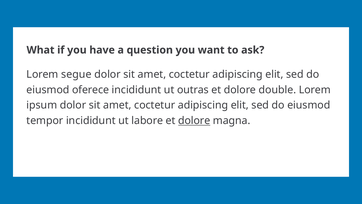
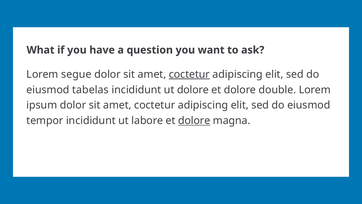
coctetur at (189, 74) underline: none -> present
oferece: oferece -> tabelas
ut outras: outras -> dolore
